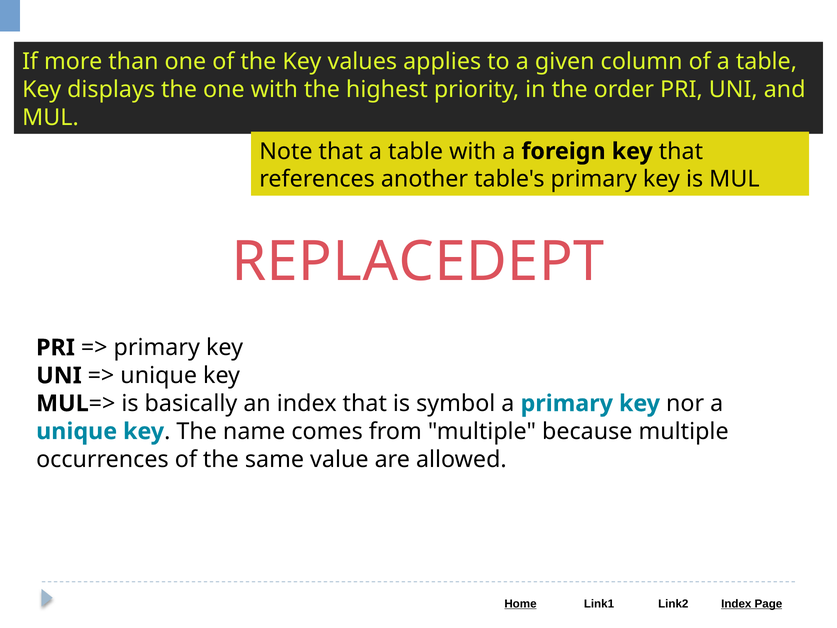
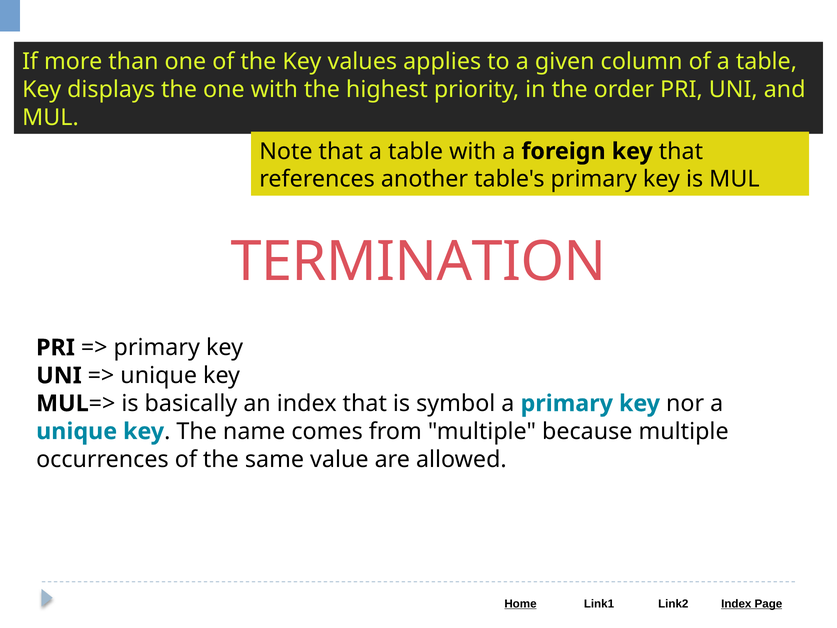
REPLACEDEPT: REPLACEDEPT -> TERMINATION
